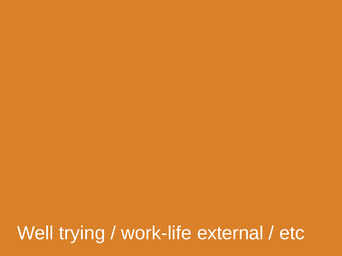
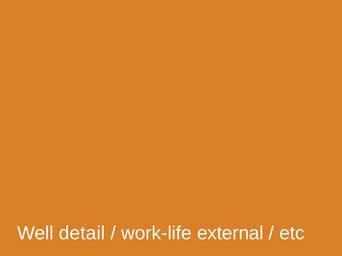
trying: trying -> detail
